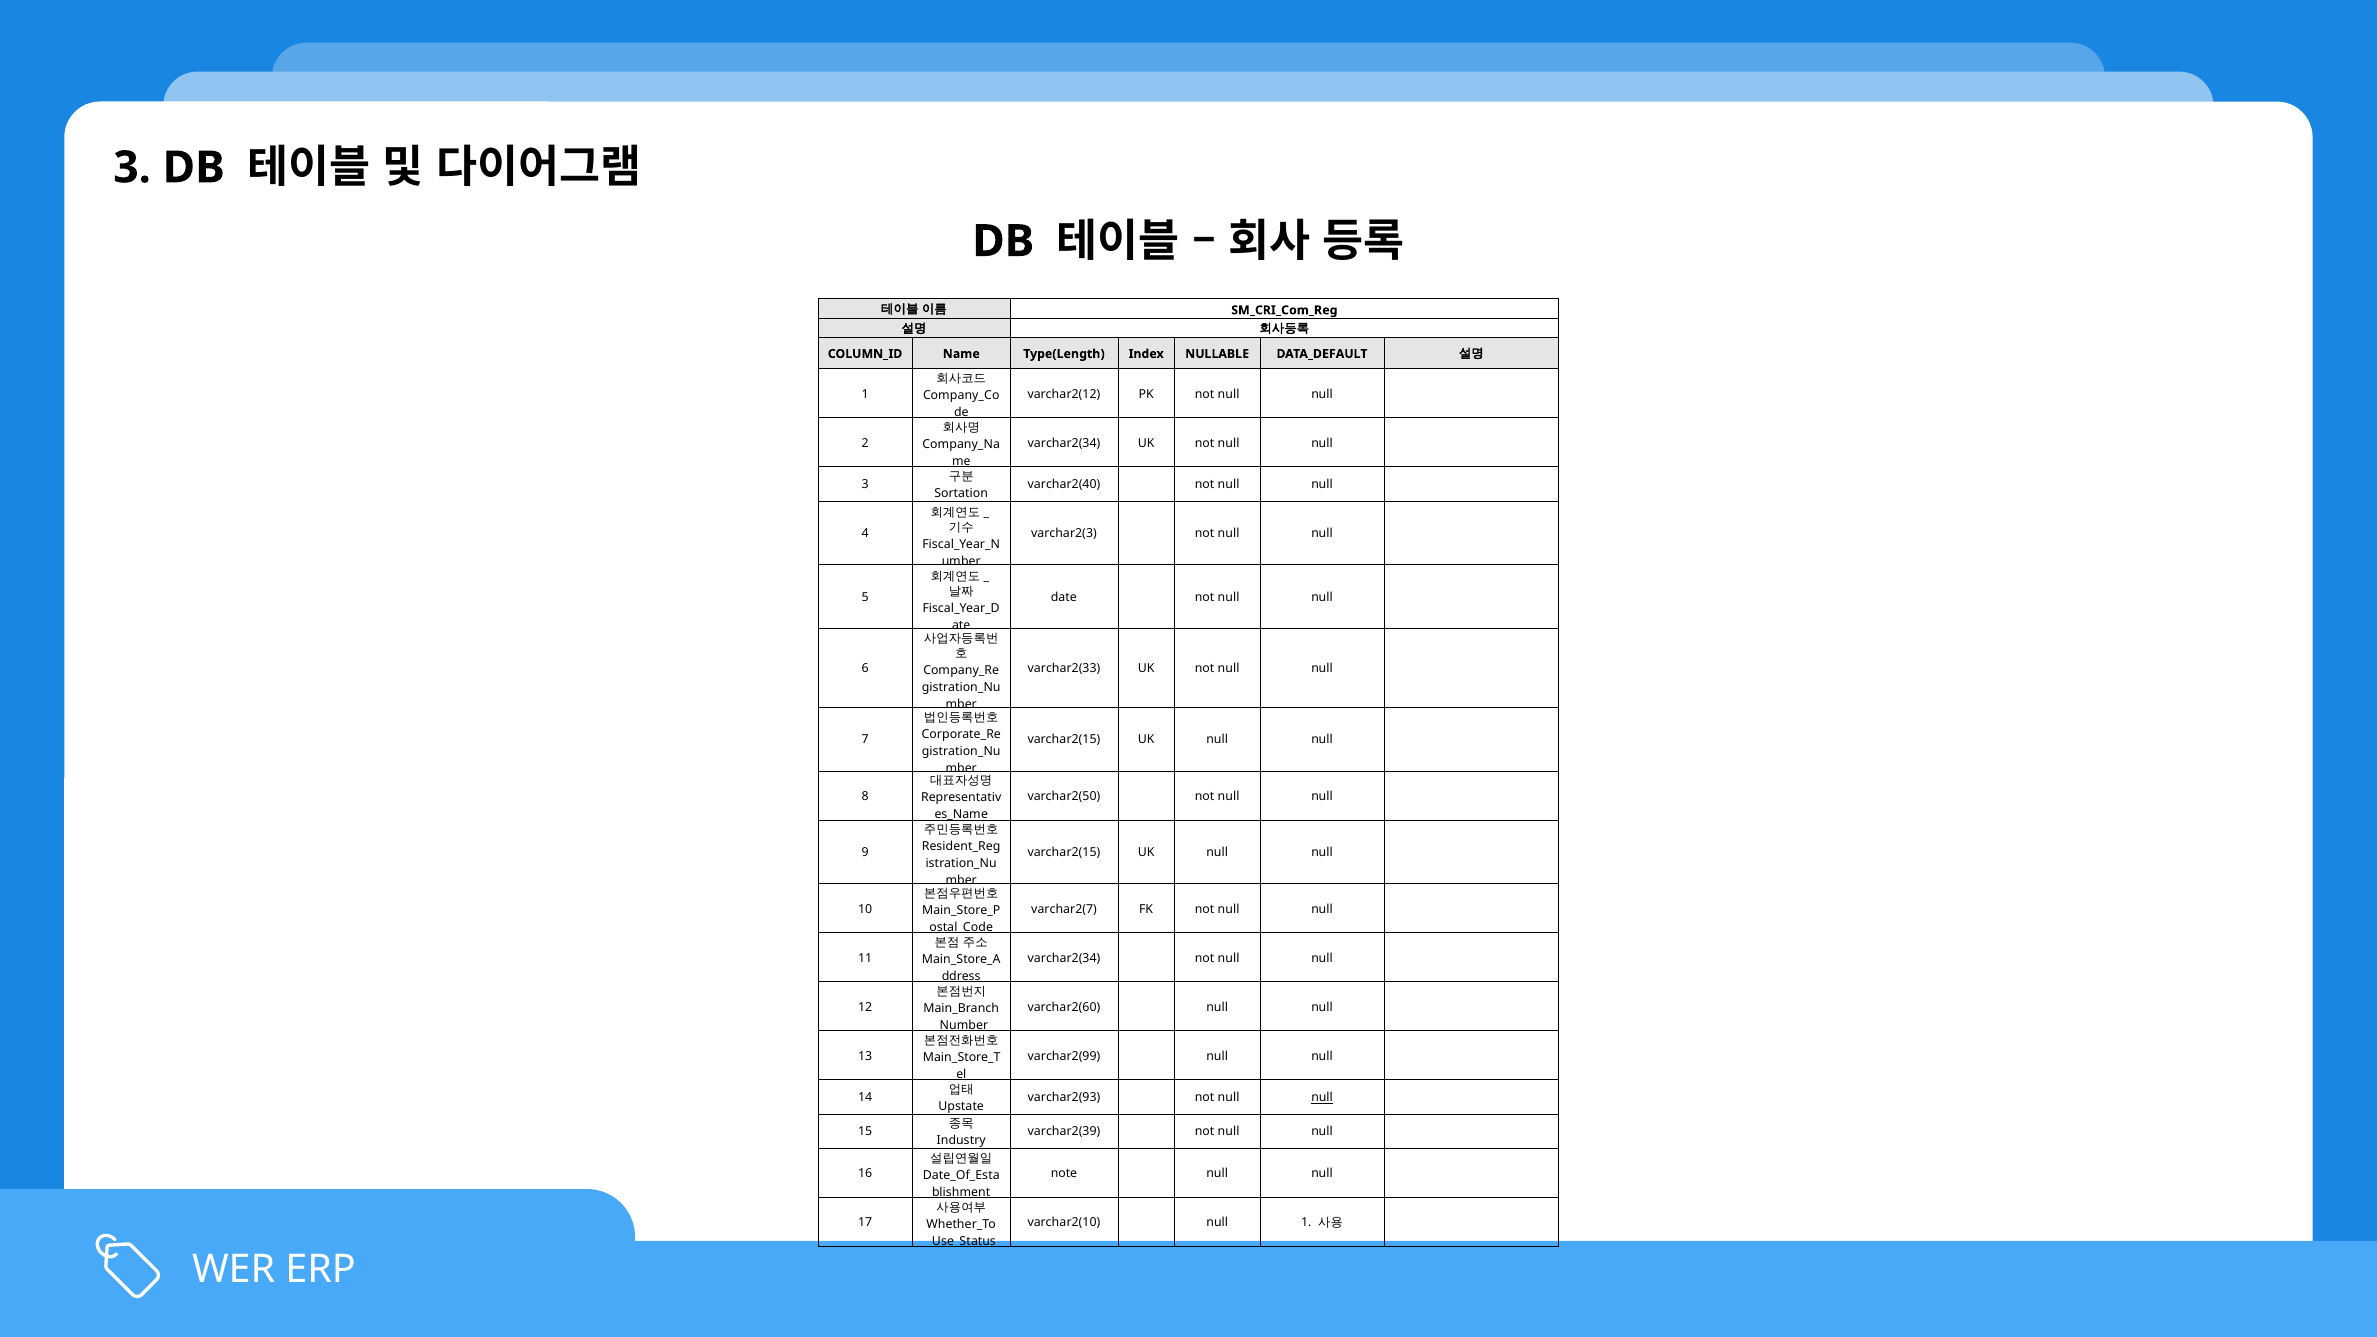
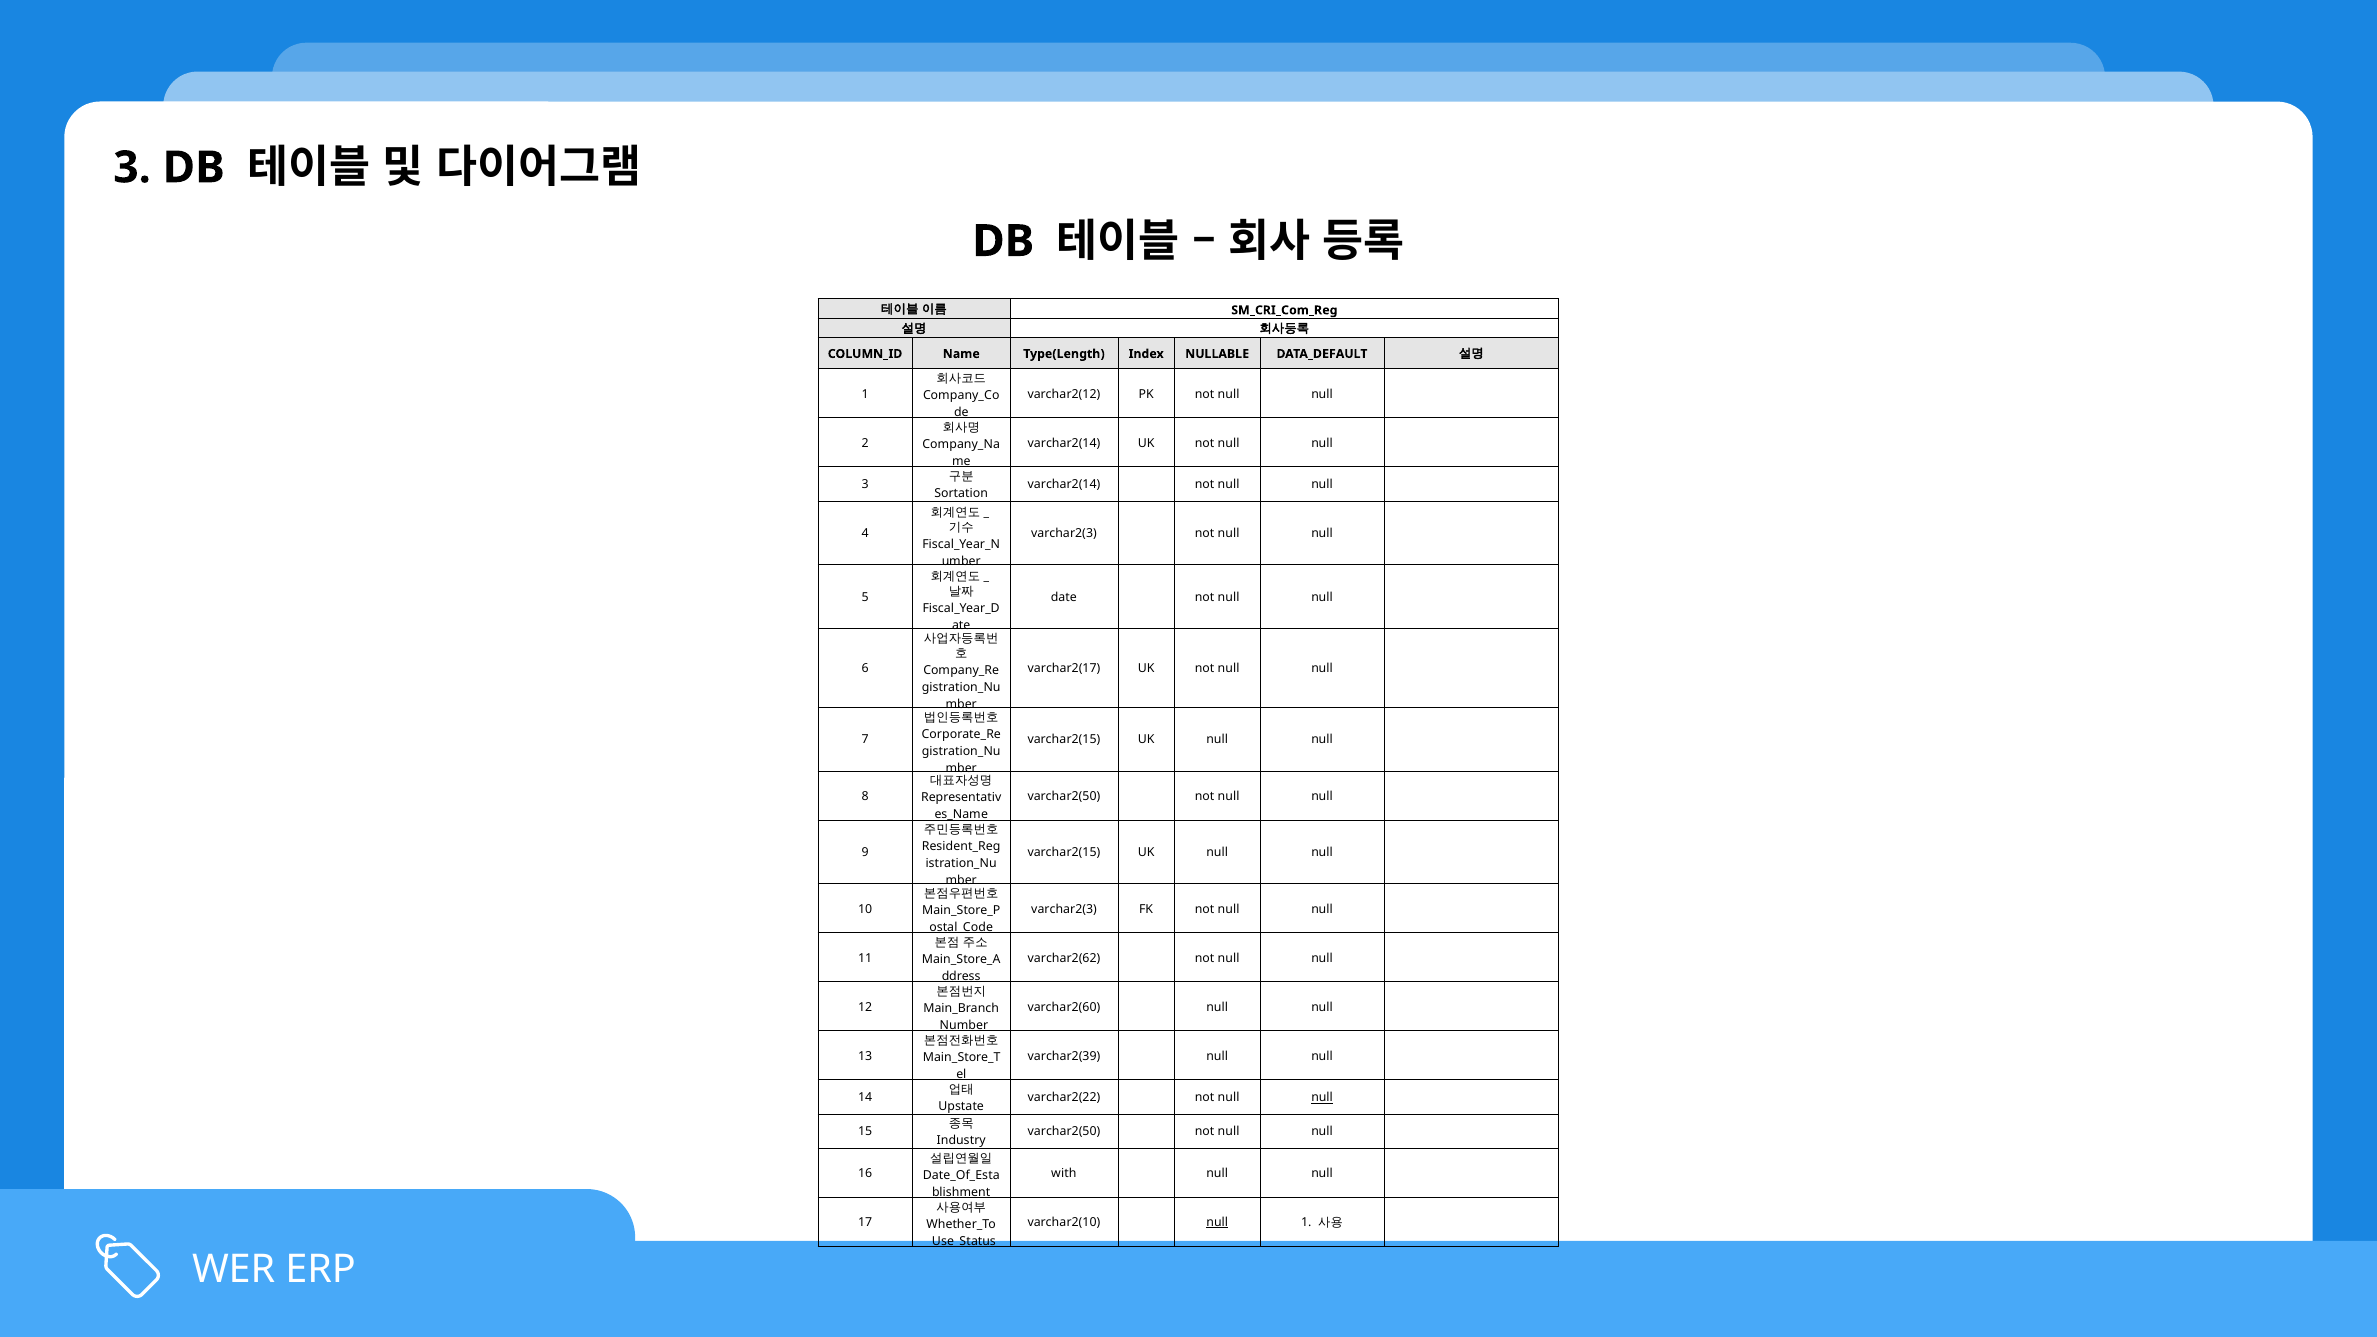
varchar2(34 at (1064, 443): varchar2(34 -> varchar2(14
varchar2(40 at (1064, 485): varchar2(40 -> varchar2(14
varchar2(33: varchar2(33 -> varchar2(17
varchar2(7 at (1064, 909): varchar2(7 -> varchar2(3
varchar2(34 at (1064, 958): varchar2(34 -> varchar2(62
varchar2(99: varchar2(99 -> varchar2(39
varchar2(93: varchar2(93 -> varchar2(22
varchar2(39 at (1064, 1132): varchar2(39 -> varchar2(50
note: note -> with
null at (1217, 1222) underline: none -> present
